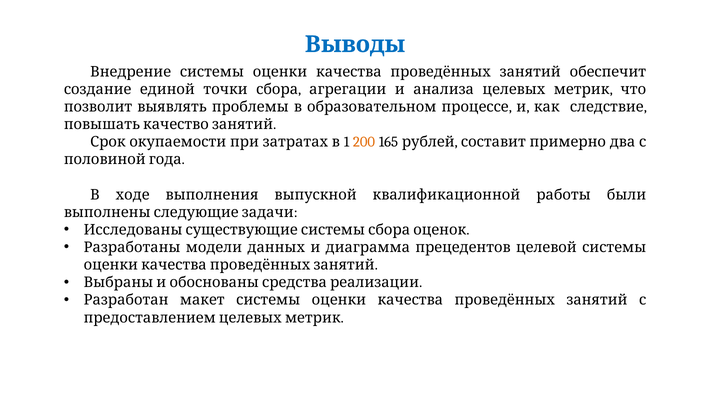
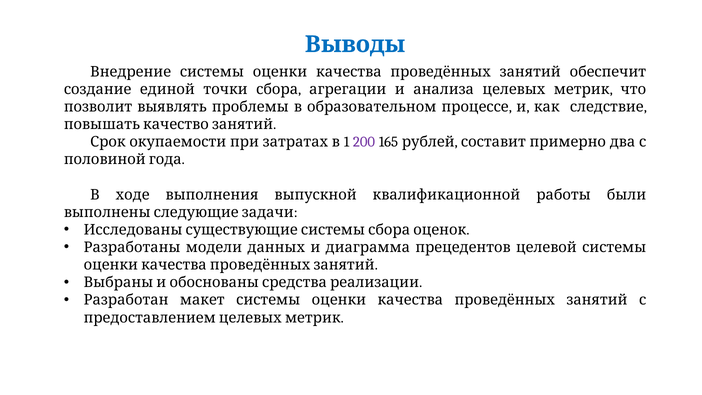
200 colour: orange -> purple
